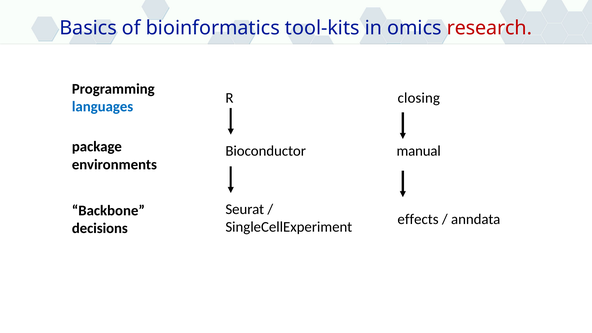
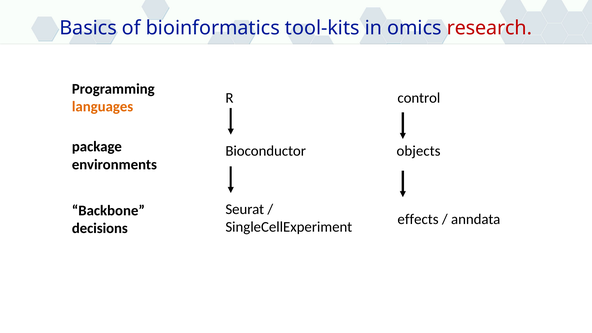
closing: closing -> control
languages colour: blue -> orange
manual: manual -> objects
